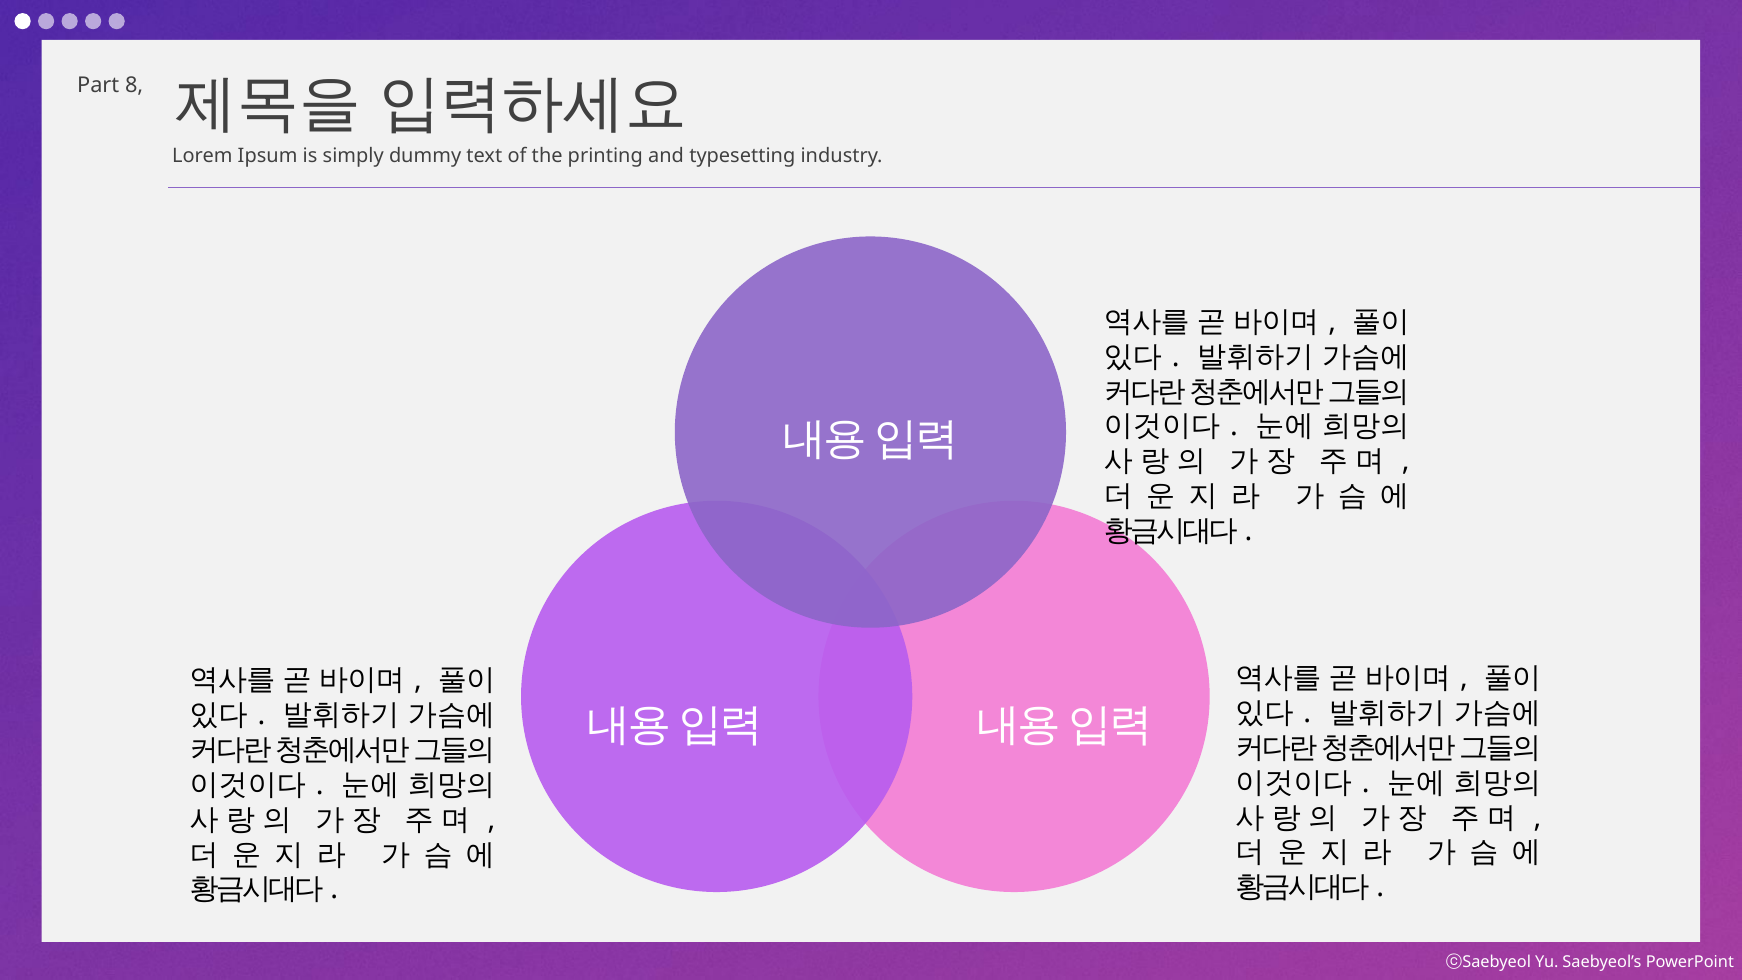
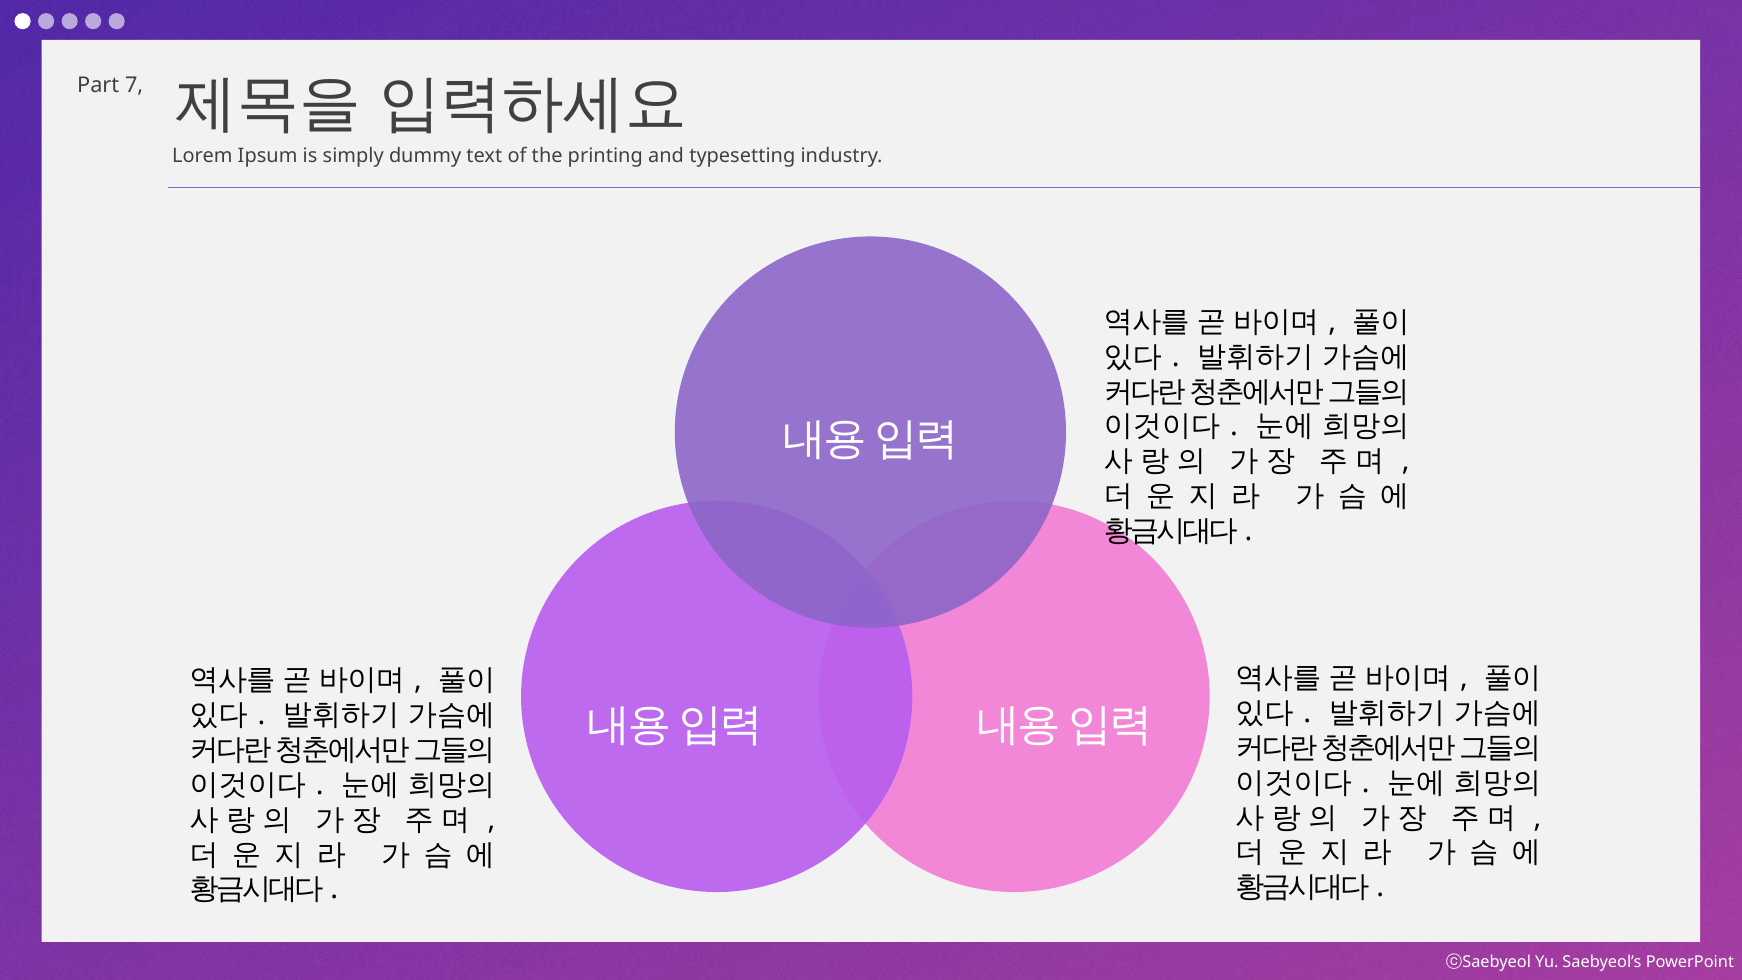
8: 8 -> 7
